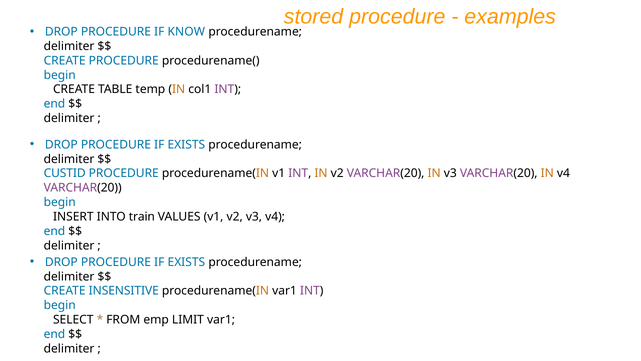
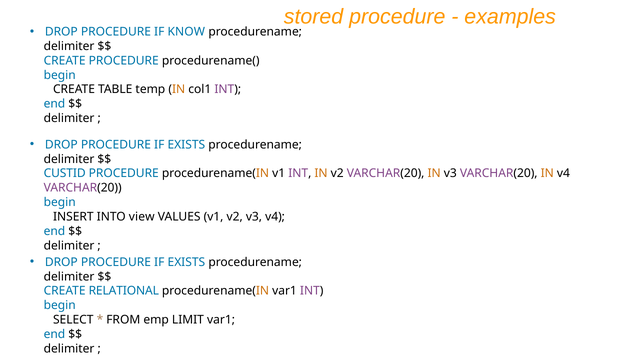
train: train -> view
INSENSITIVE: INSENSITIVE -> RELATIONAL
